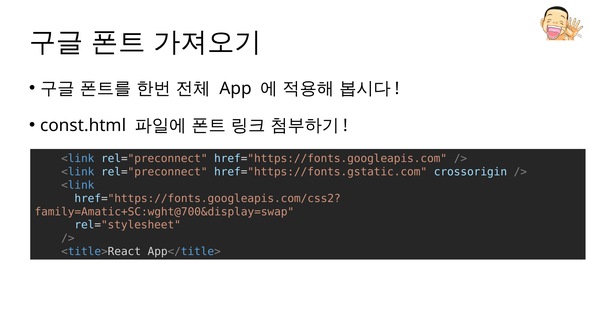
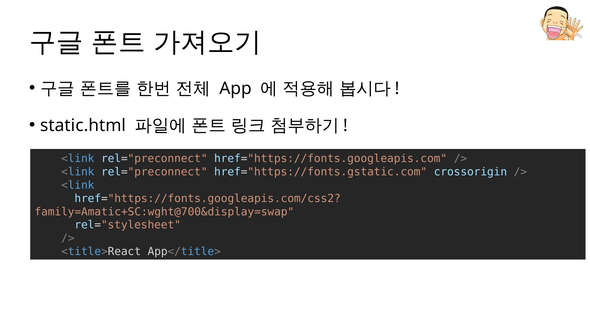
const.html: const.html -> static.html
